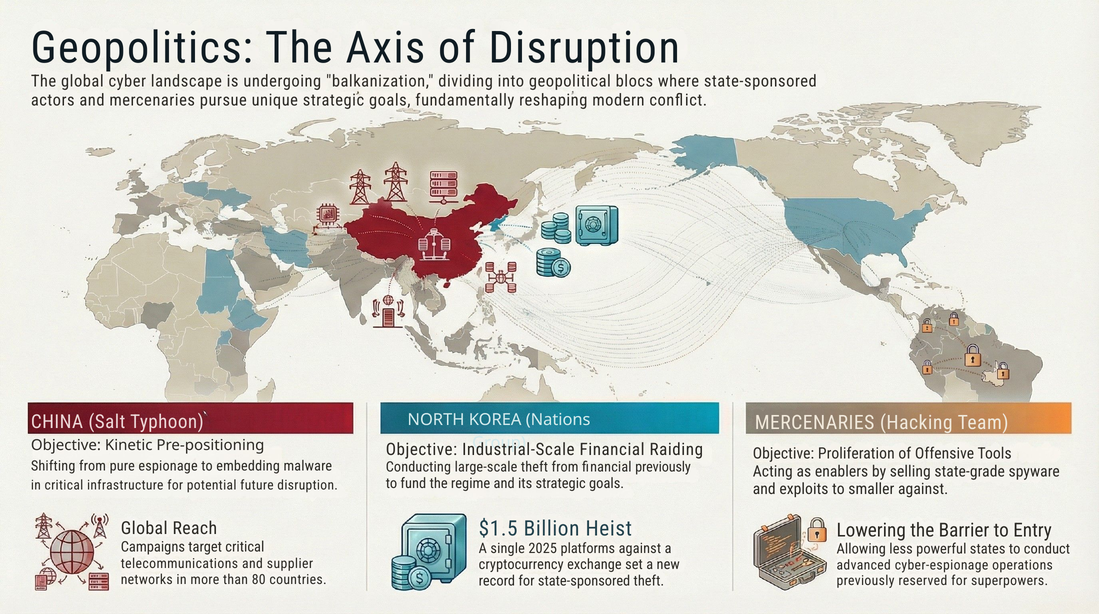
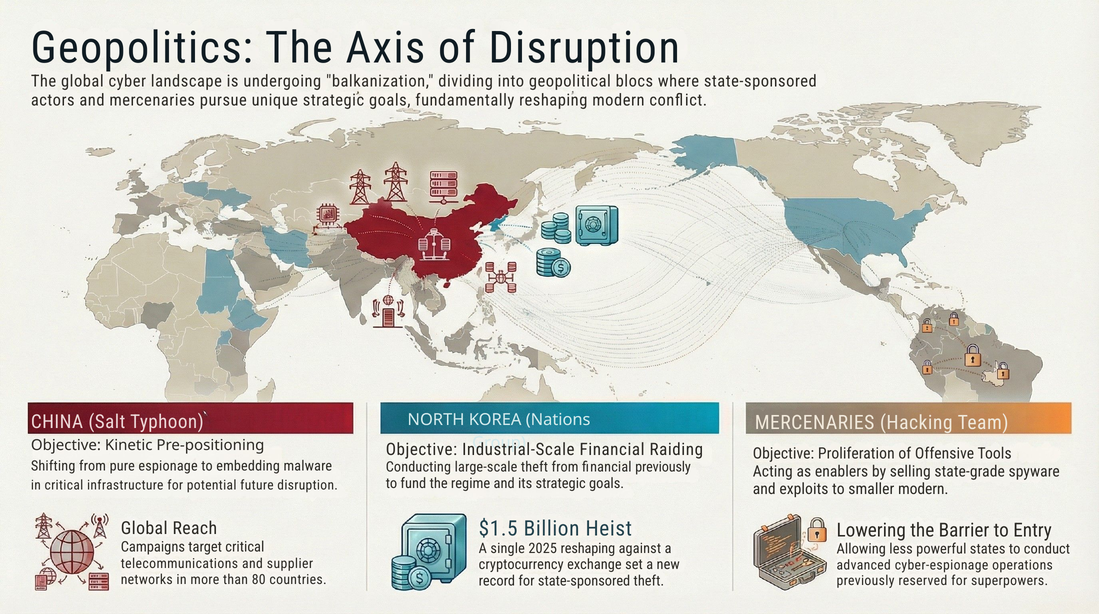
smaller against: against -> modern
2025 platforms: platforms -> reshaping
